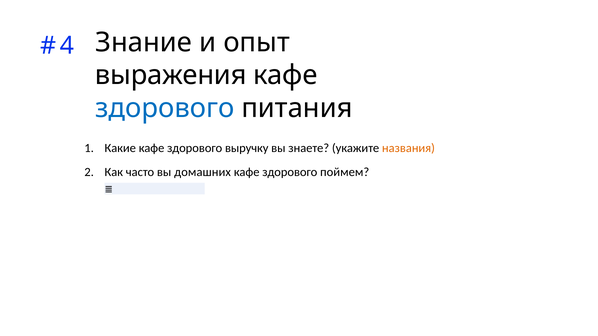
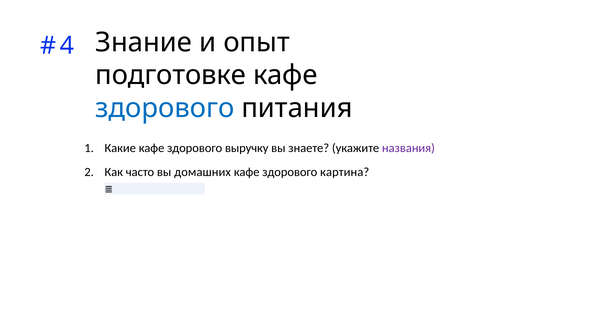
выражения: выражения -> подготовке
названия colour: orange -> purple
поймем: поймем -> картина
